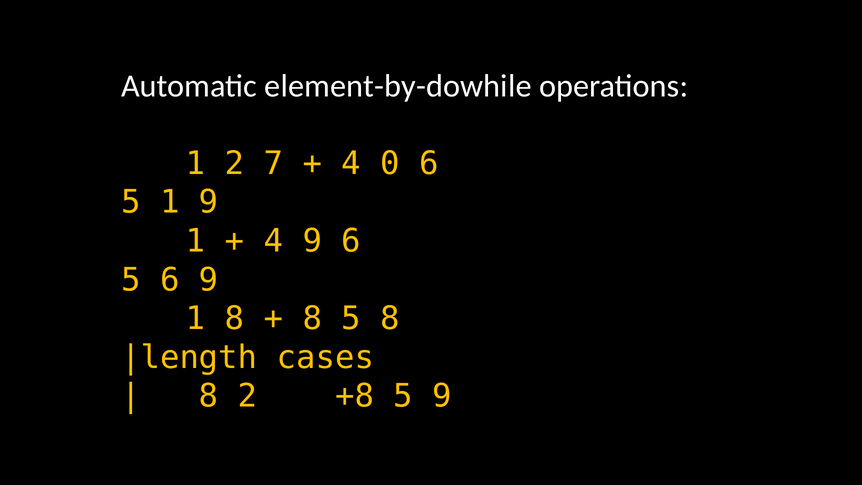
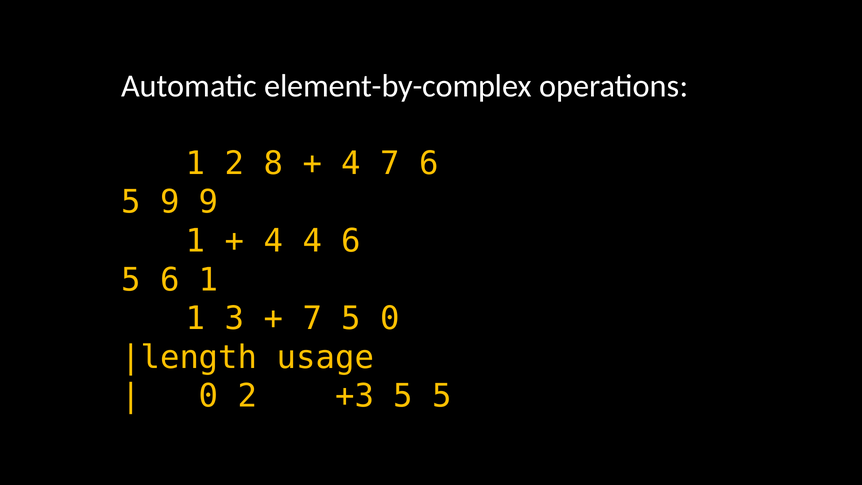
element-by-dowhile: element-by-dowhile -> element-by-complex
7: 7 -> 8
4 0: 0 -> 7
5 1: 1 -> 9
4 9: 9 -> 4
6 9: 9 -> 1
1 8: 8 -> 3
8 at (312, 319): 8 -> 7
5 8: 8 -> 0
cases: cases -> usage
8 at (209, 396): 8 -> 0
+8: +8 -> +3
5 9: 9 -> 5
